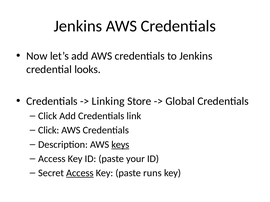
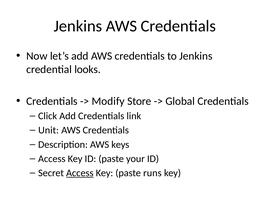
Linking: Linking -> Modify
Click at (49, 131): Click -> Unit
keys underline: present -> none
